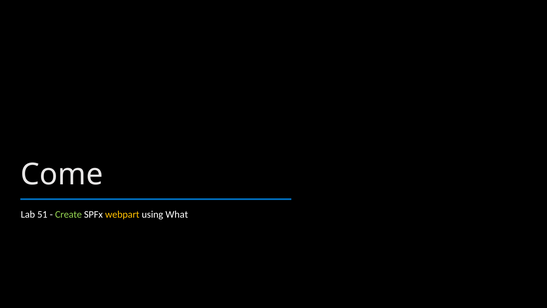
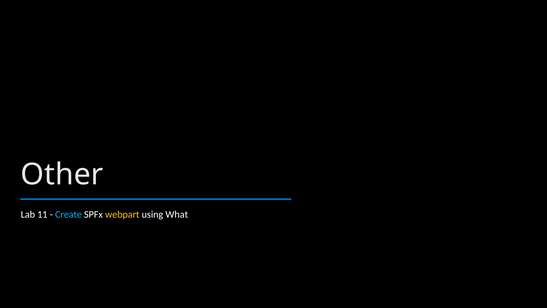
Come: Come -> Other
51: 51 -> 11
Create colour: light green -> light blue
